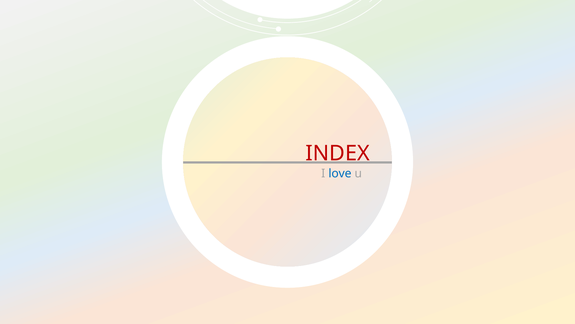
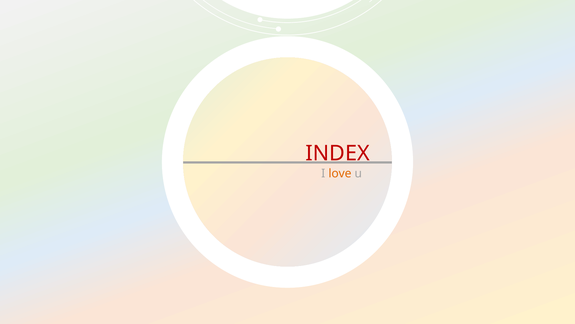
love colour: blue -> orange
